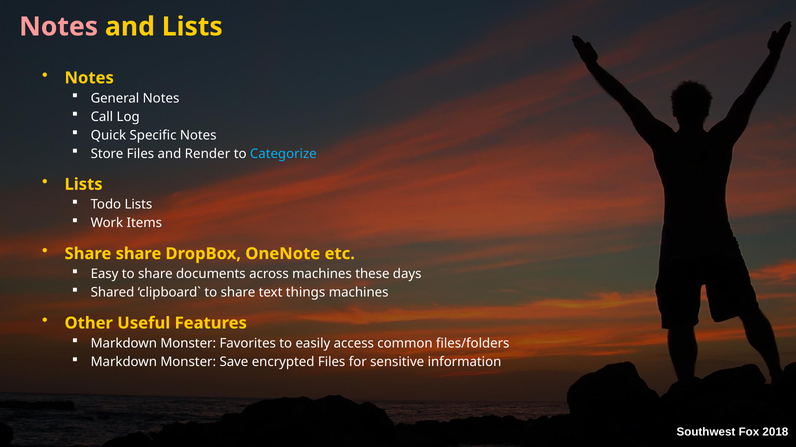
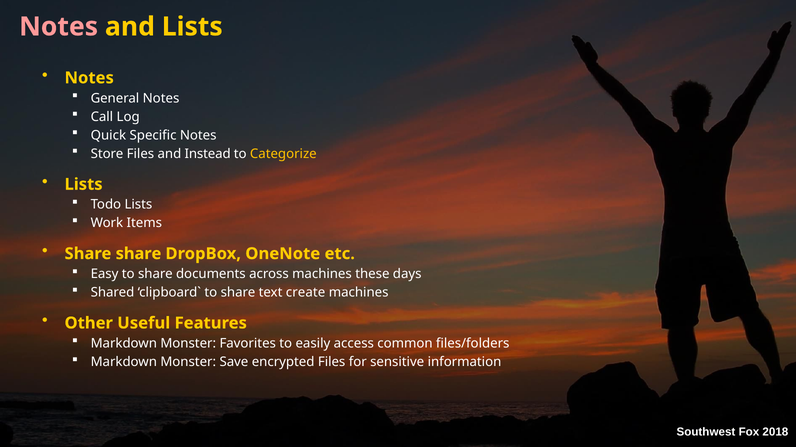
Render: Render -> Instead
Categorize colour: light blue -> yellow
things: things -> create
